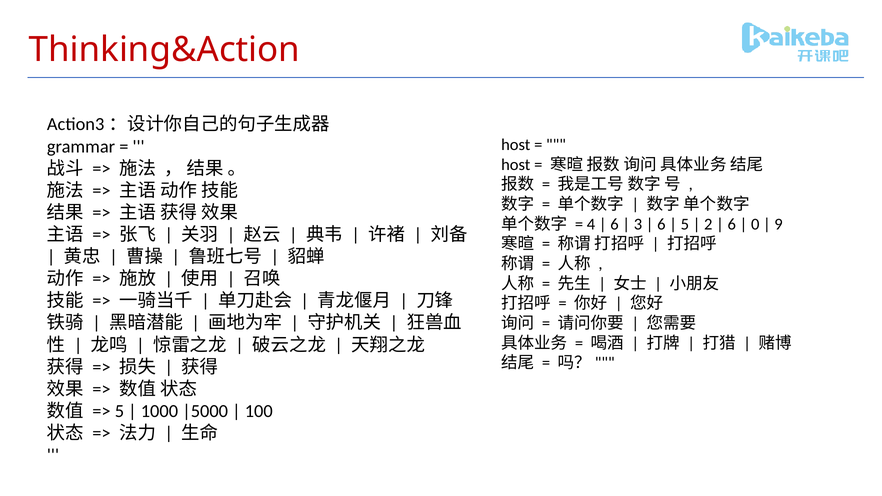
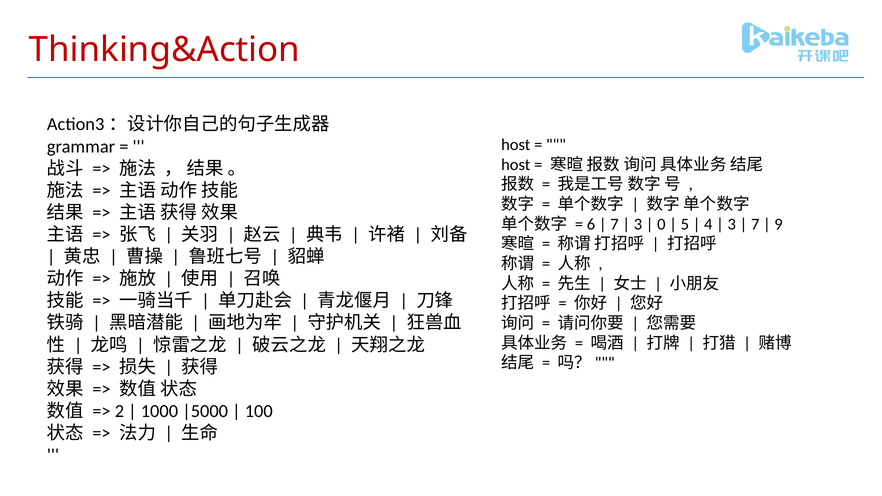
4: 4 -> 6
6 at (615, 224): 6 -> 7
6 at (661, 224): 6 -> 0
2: 2 -> 4
6 at (732, 224): 6 -> 3
0 at (755, 224): 0 -> 7
5 at (119, 411): 5 -> 2
